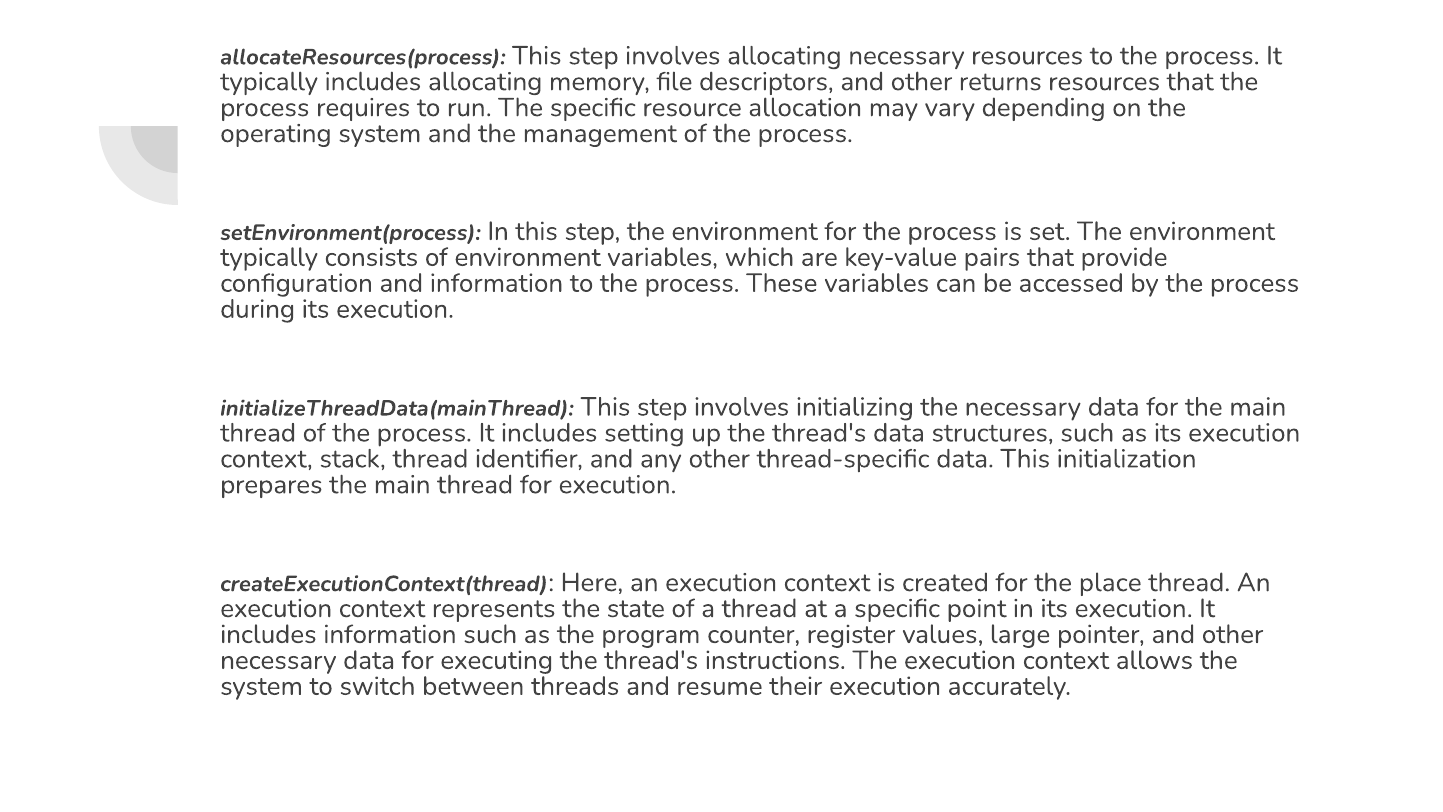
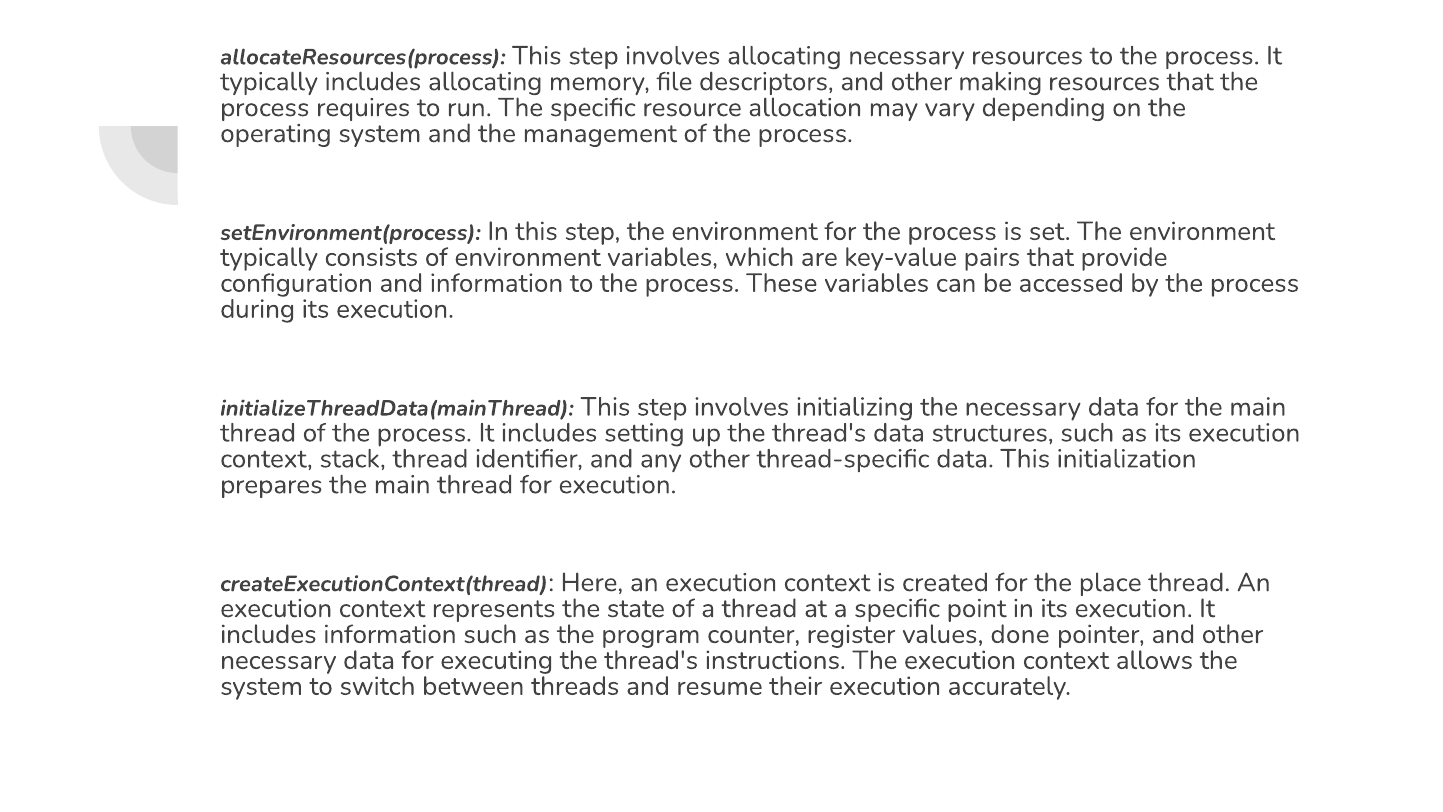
returns: returns -> making
large: large -> done
